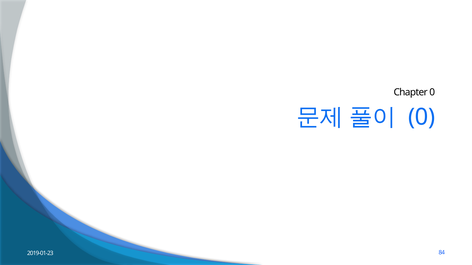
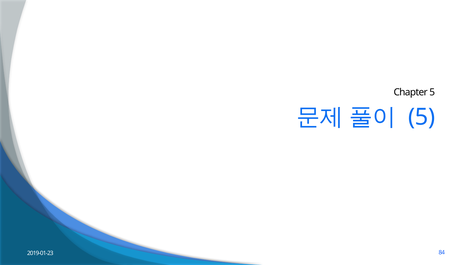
Chapter 0: 0 -> 5
0 at (422, 117): 0 -> 5
